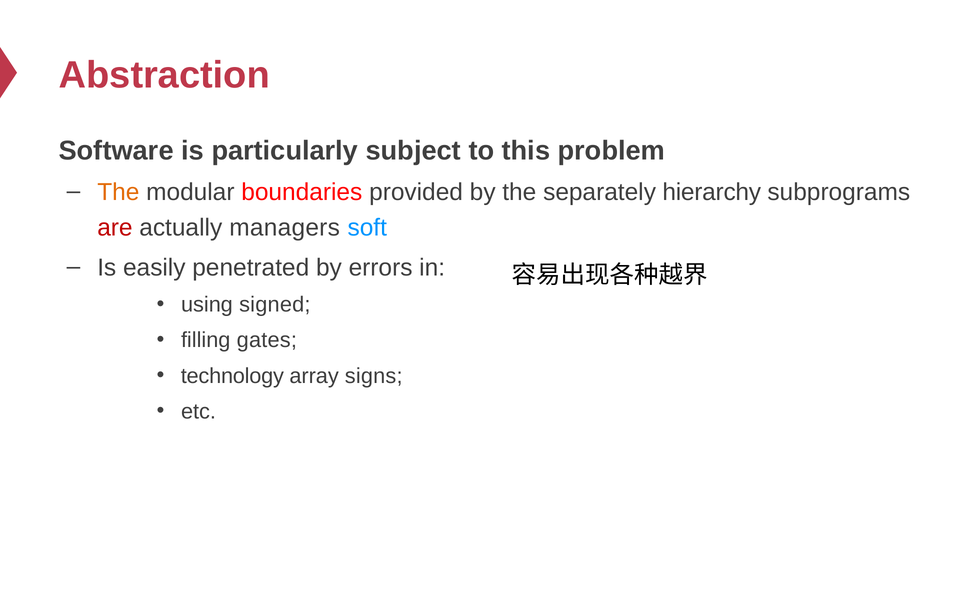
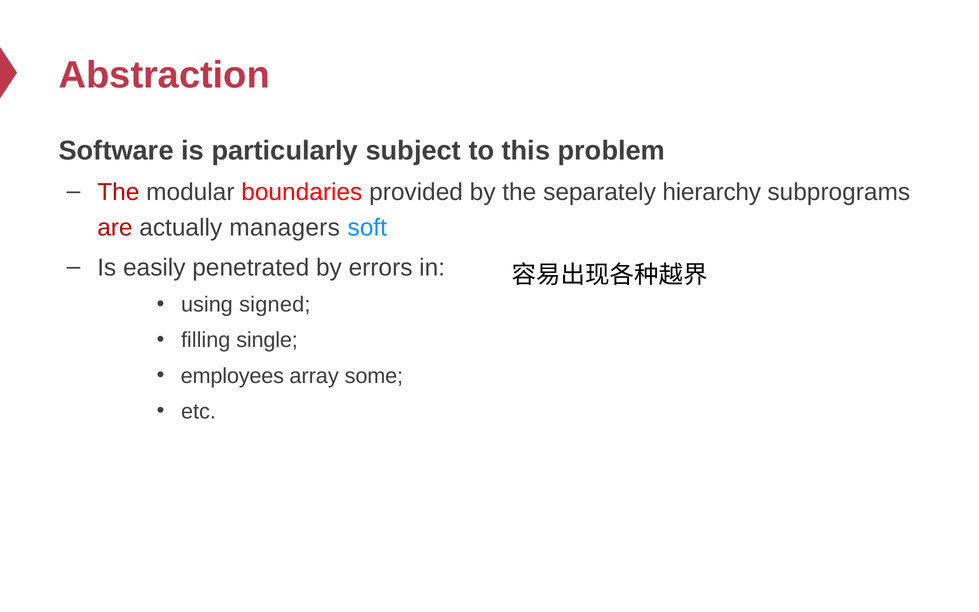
The at (118, 192) colour: orange -> red
gates: gates -> single
technology: technology -> employees
signs: signs -> some
